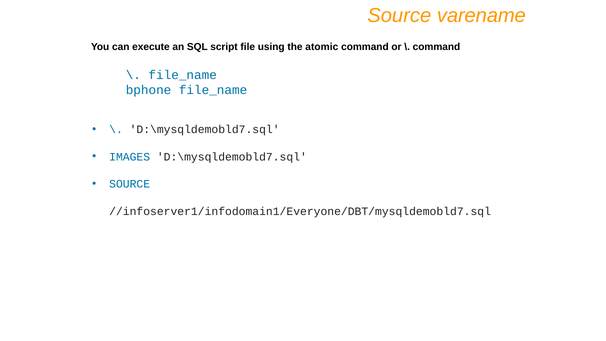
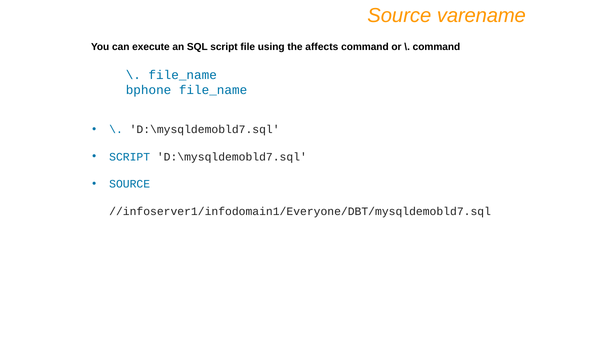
atomic: atomic -> affects
IMAGES at (130, 157): IMAGES -> SCRIPT
